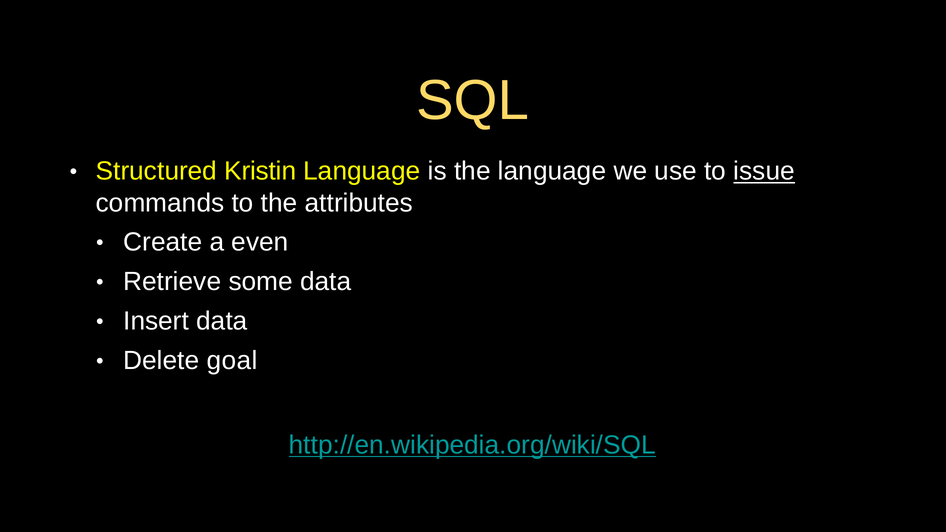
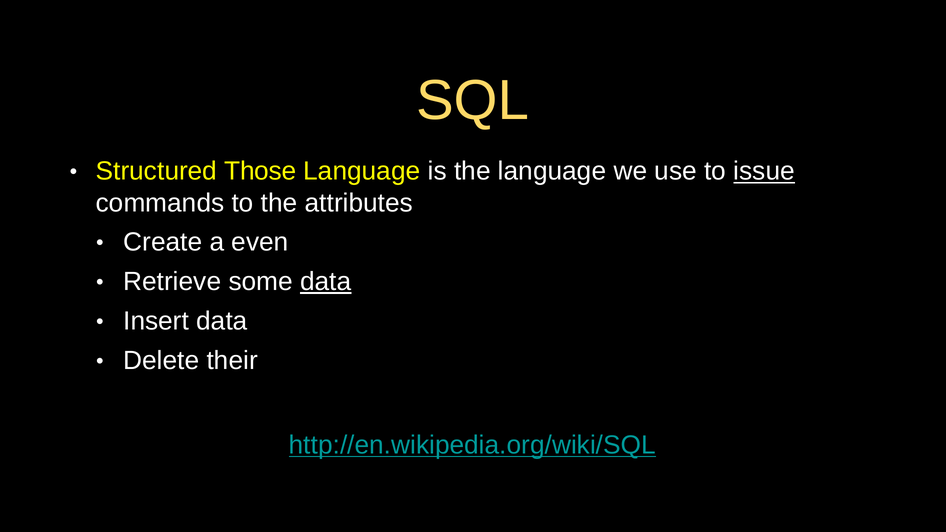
Kristin: Kristin -> Those
data at (326, 282) underline: none -> present
goal: goal -> their
